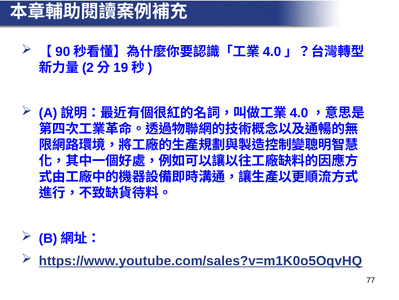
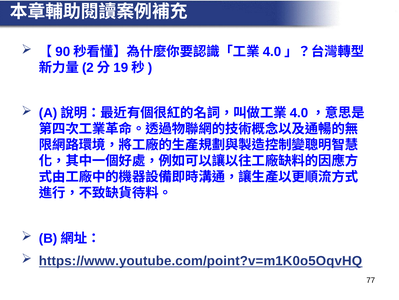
https://www.youtube.com/sales?v=m1K0o5OqvHQ: https://www.youtube.com/sales?v=m1K0o5OqvHQ -> https://www.youtube.com/point?v=m1K0o5OqvHQ
